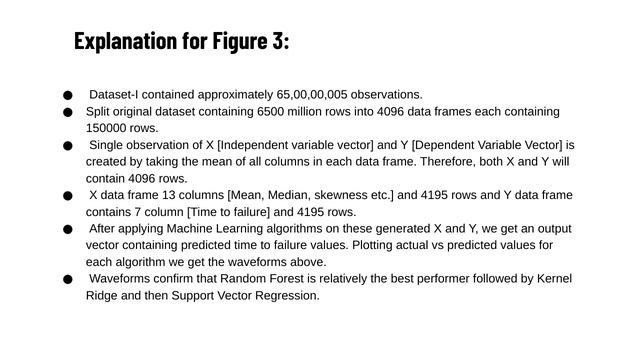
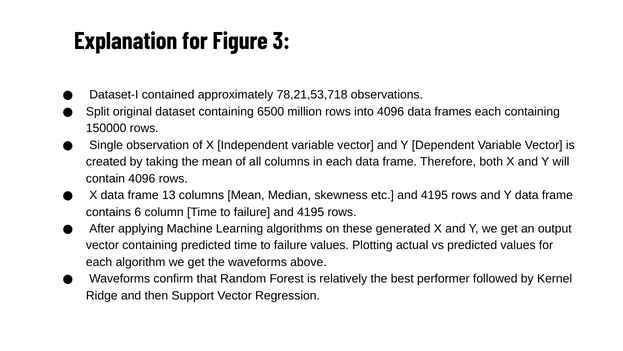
65,00,00,005: 65,00,00,005 -> 78,21,53,718
7: 7 -> 6
